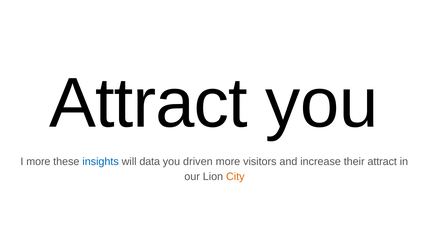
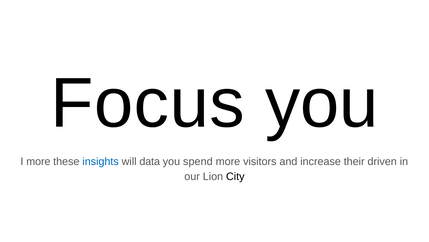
Attract at (148, 103): Attract -> Focus
driven: driven -> spend
their attract: attract -> driven
City colour: orange -> black
